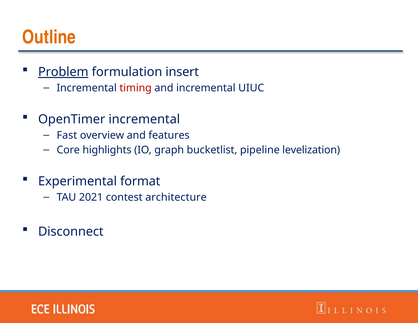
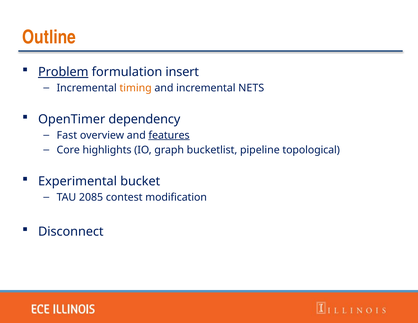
timing colour: red -> orange
UIUC: UIUC -> NETS
OpenTimer incremental: incremental -> dependency
features underline: none -> present
levelization: levelization -> topological
format: format -> bucket
2021: 2021 -> 2085
architecture: architecture -> modification
